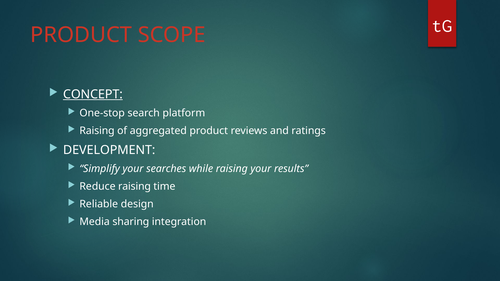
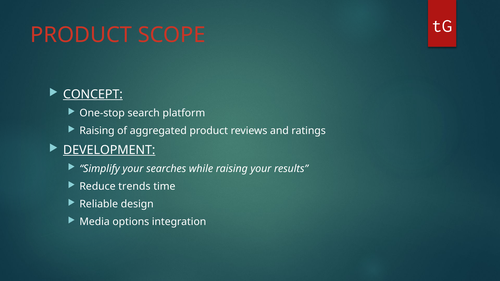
DEVELOPMENT underline: none -> present
Reduce raising: raising -> trends
sharing: sharing -> options
